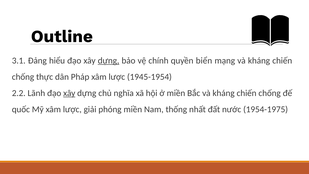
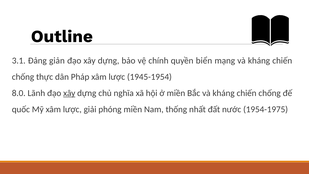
hiểu: hiểu -> giản
dựng at (109, 61) underline: present -> none
2.2: 2.2 -> 8.0
